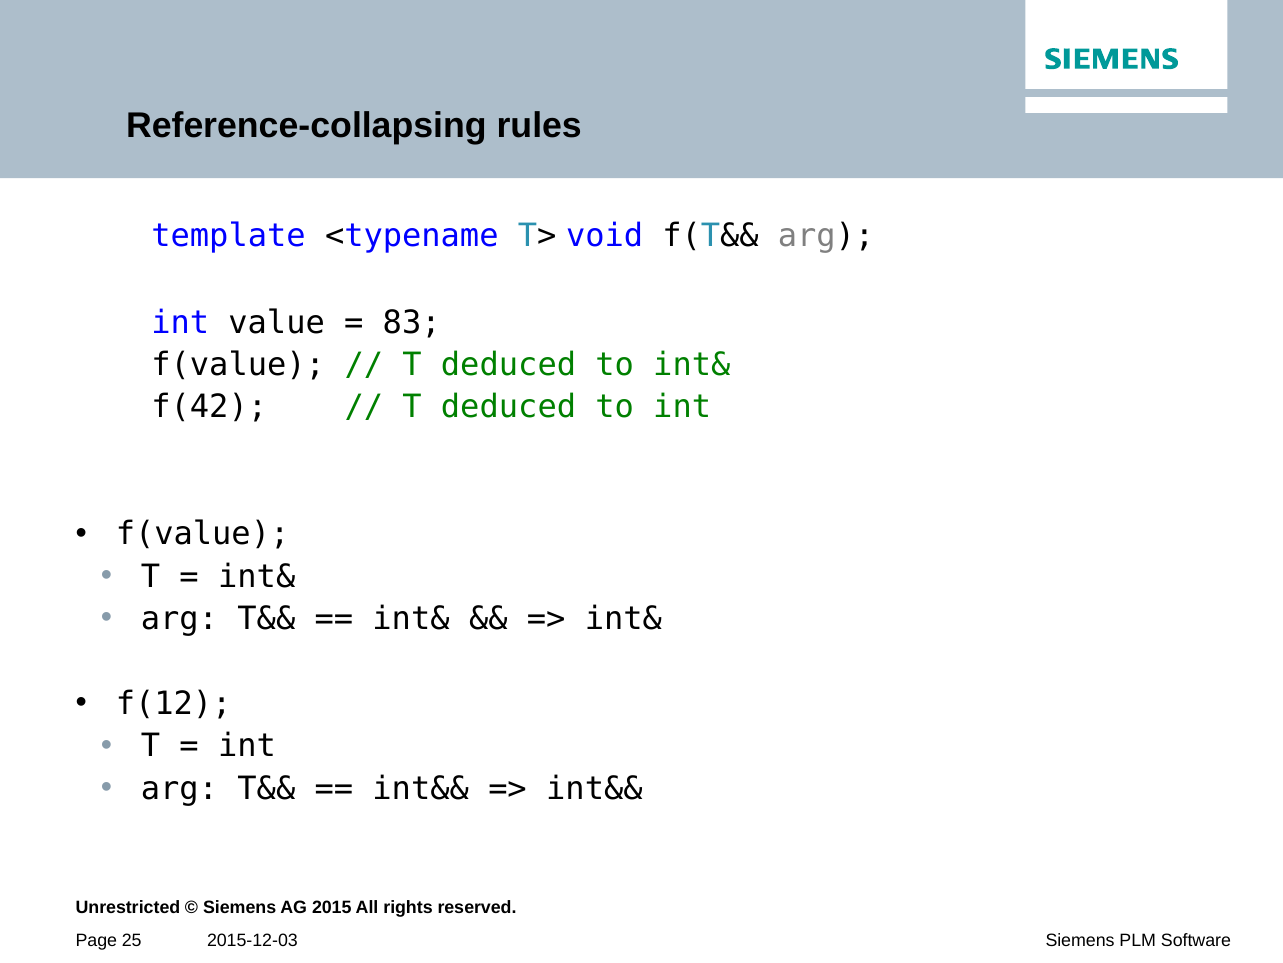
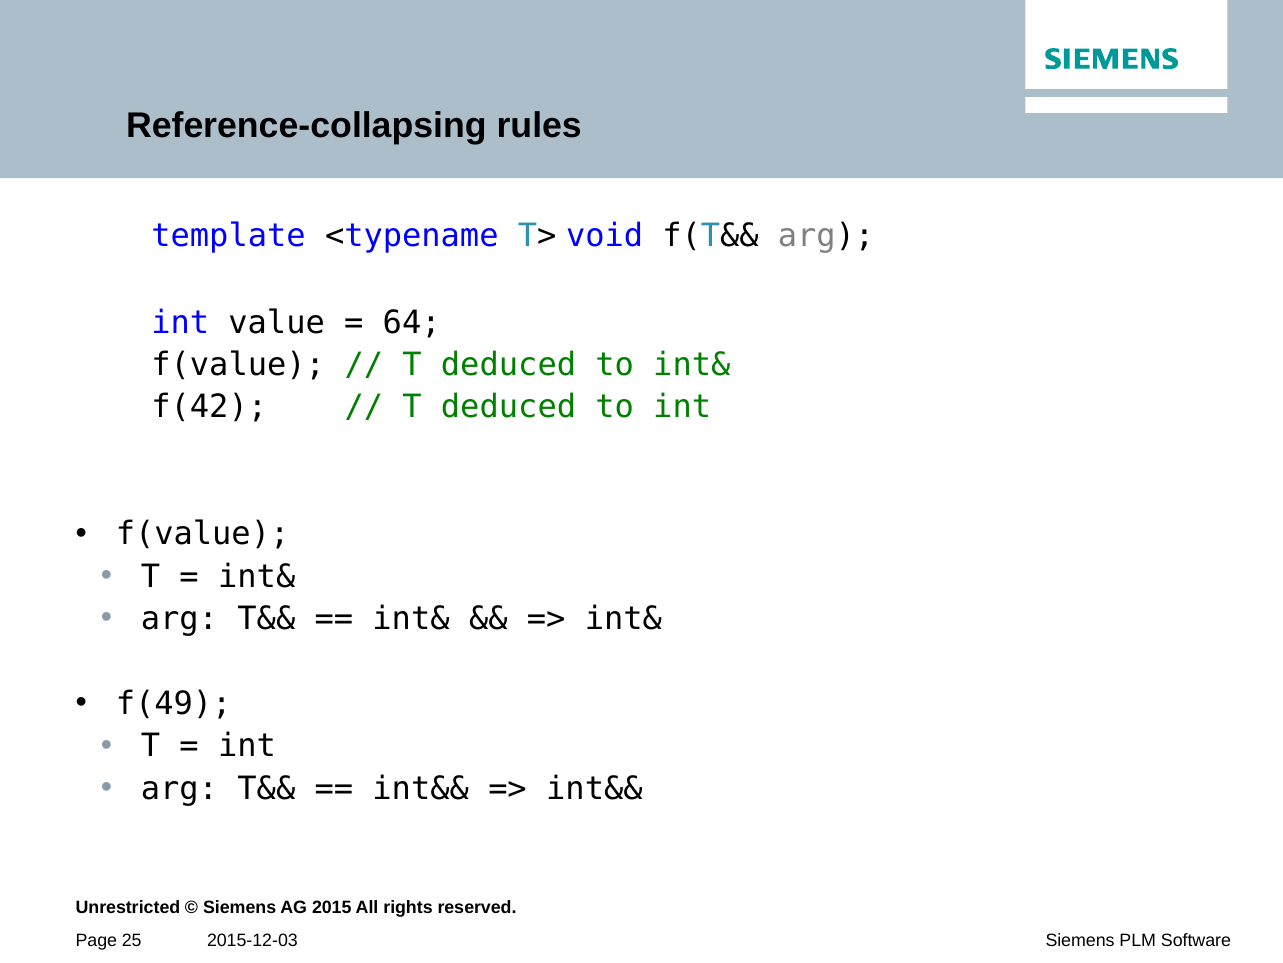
83: 83 -> 64
f(12: f(12 -> f(49
